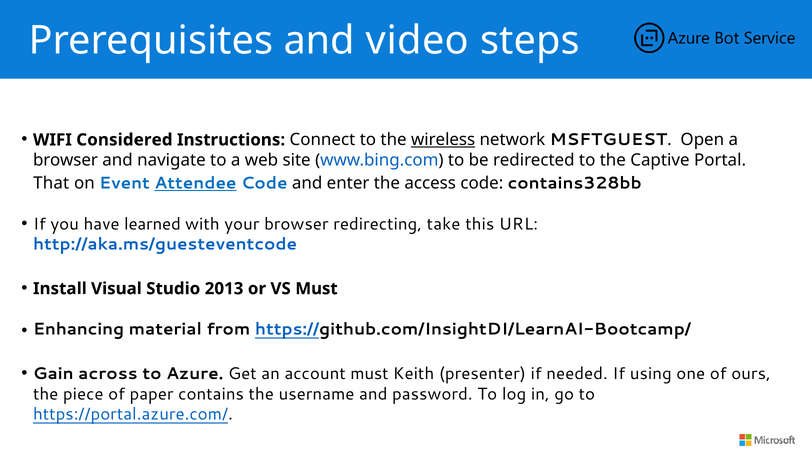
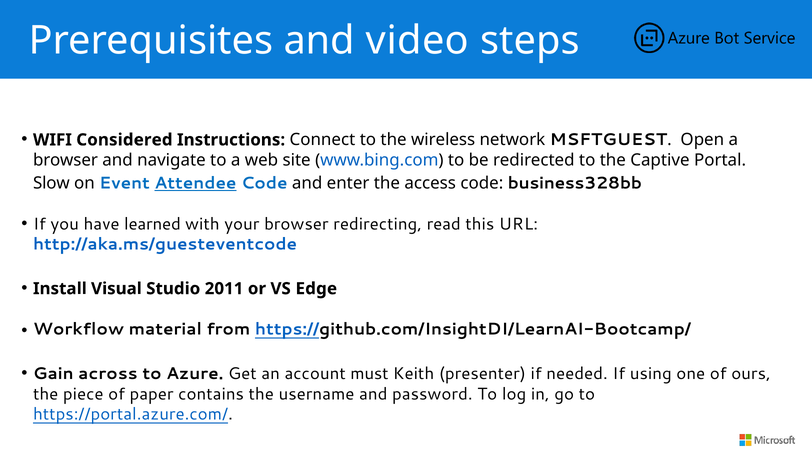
wireless underline: present -> none
That: That -> Slow
contains328bb: contains328bb -> business328bb
take: take -> read
2013: 2013 -> 2011
VS Must: Must -> Edge
Enhancing: Enhancing -> Workflow
